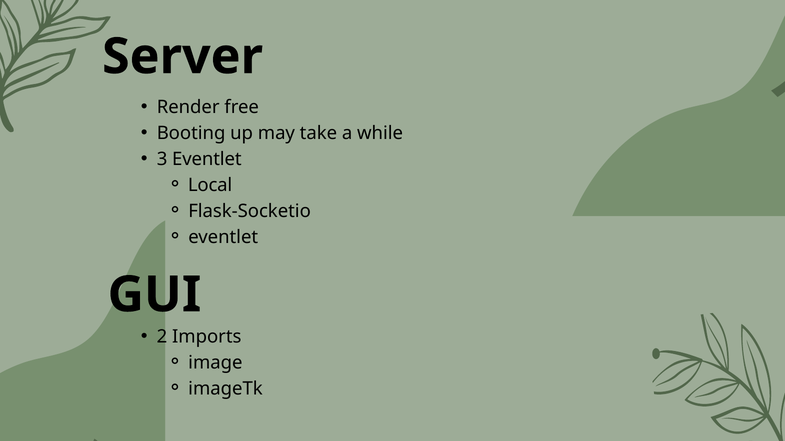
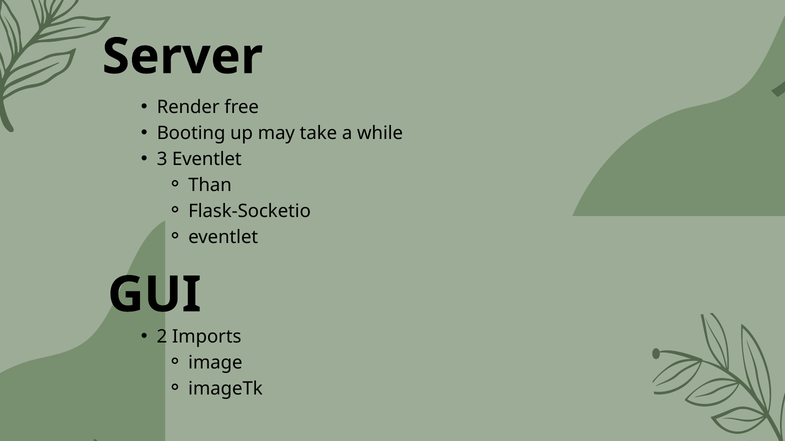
Local: Local -> Than
